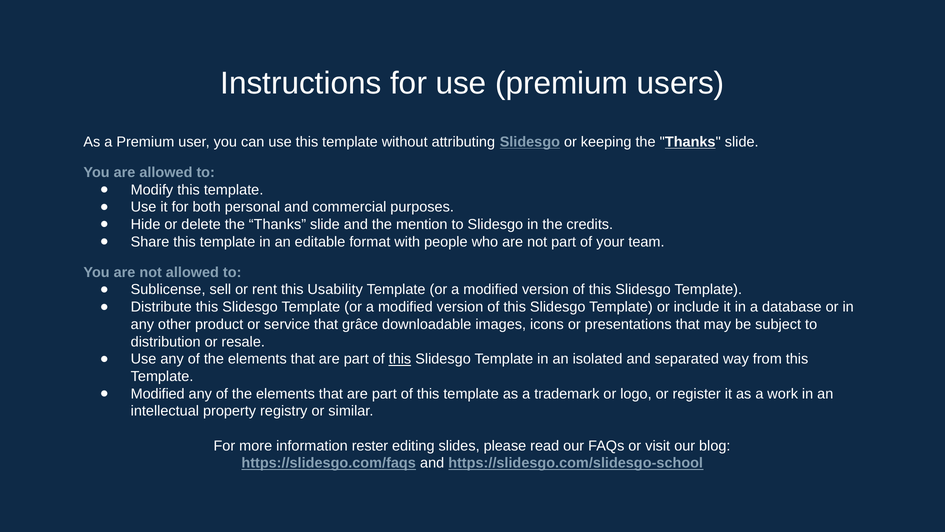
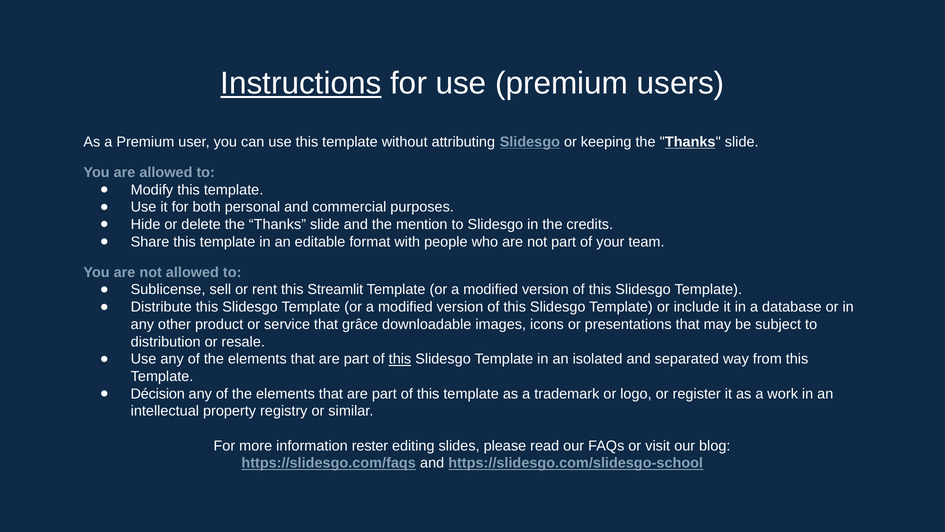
Instructions underline: none -> present
Usability: Usability -> Streamlit
Modified at (158, 394): Modified -> Décision
